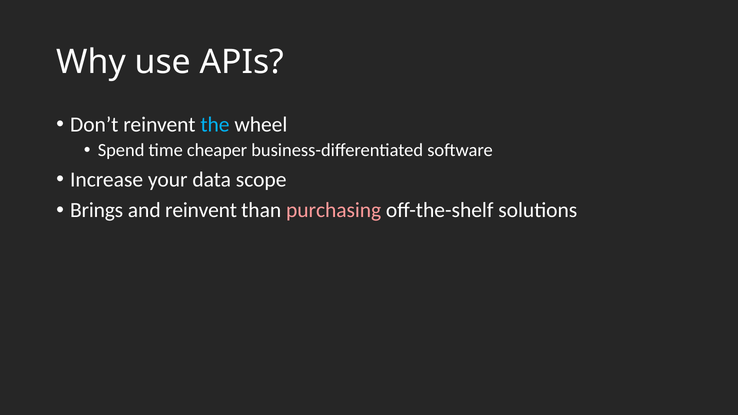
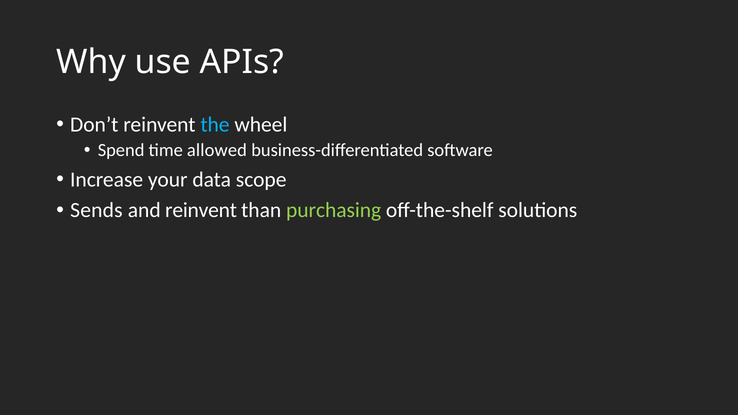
cheaper: cheaper -> allowed
Brings: Brings -> Sends
purchasing colour: pink -> light green
